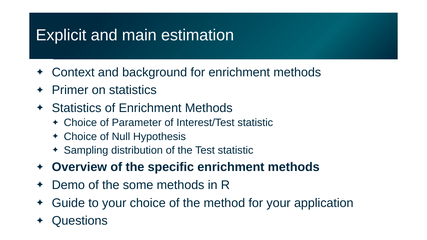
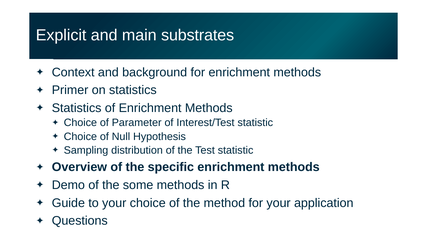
estimation: estimation -> substrates
